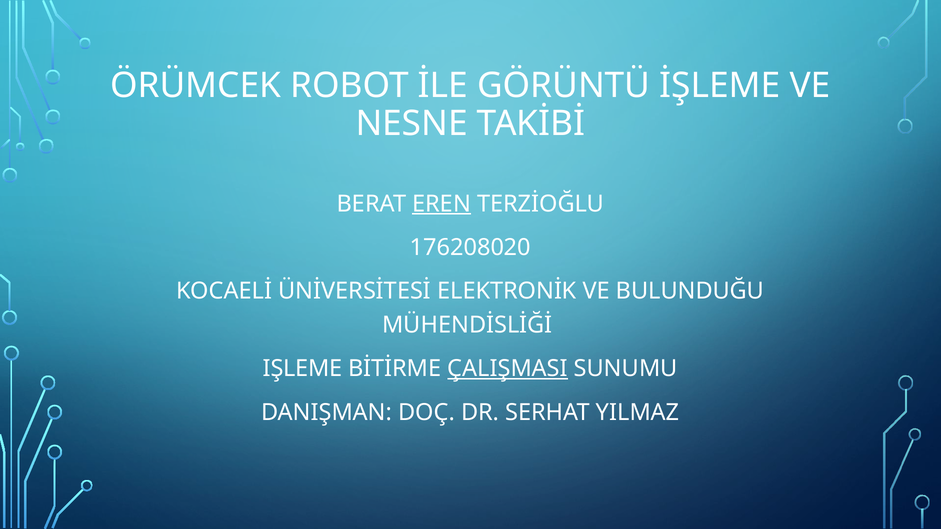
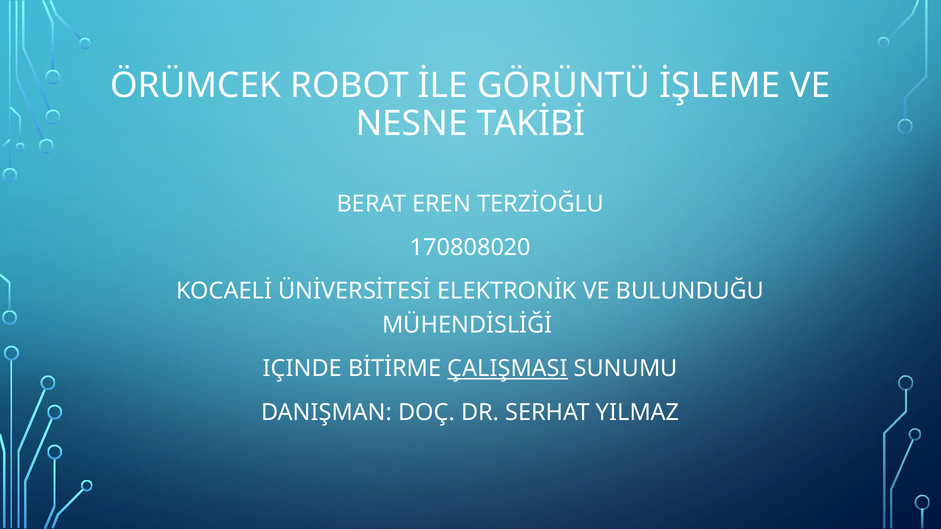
EREN underline: present -> none
176208020: 176208020 -> 170808020
IŞLEME: IŞLEME -> IÇINDE
